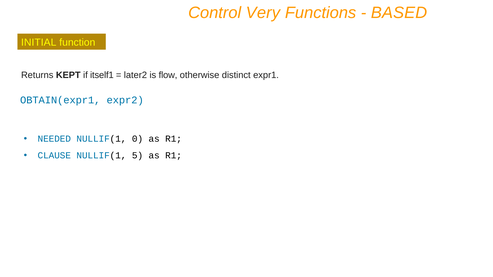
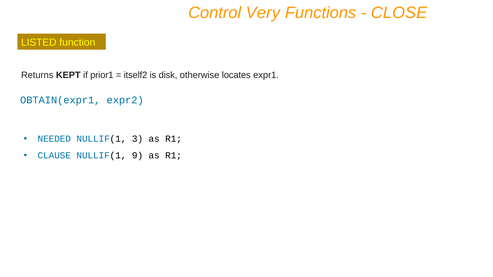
BASED: BASED -> CLOSE
INITIAL: INITIAL -> LISTED
itself1: itself1 -> prior1
later2: later2 -> itself2
flow: flow -> disk
distinct: distinct -> locates
0: 0 -> 3
5: 5 -> 9
